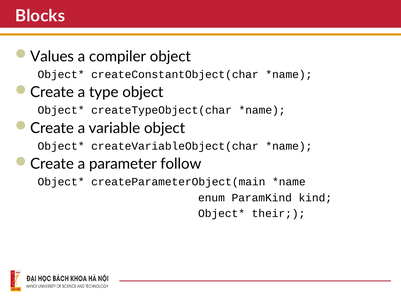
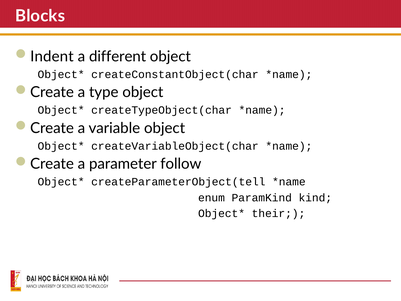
Values: Values -> Indent
compiler: compiler -> different
createParameterObject(main: createParameterObject(main -> createParameterObject(tell
